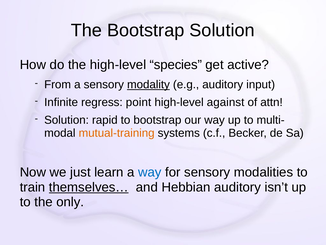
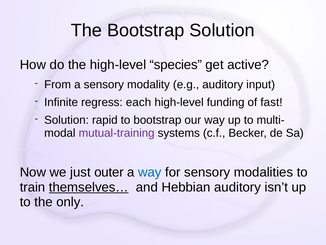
modality underline: present -> none
point: point -> each
against: against -> funding
attn: attn -> fast
mutual-training colour: orange -> purple
learn: learn -> outer
